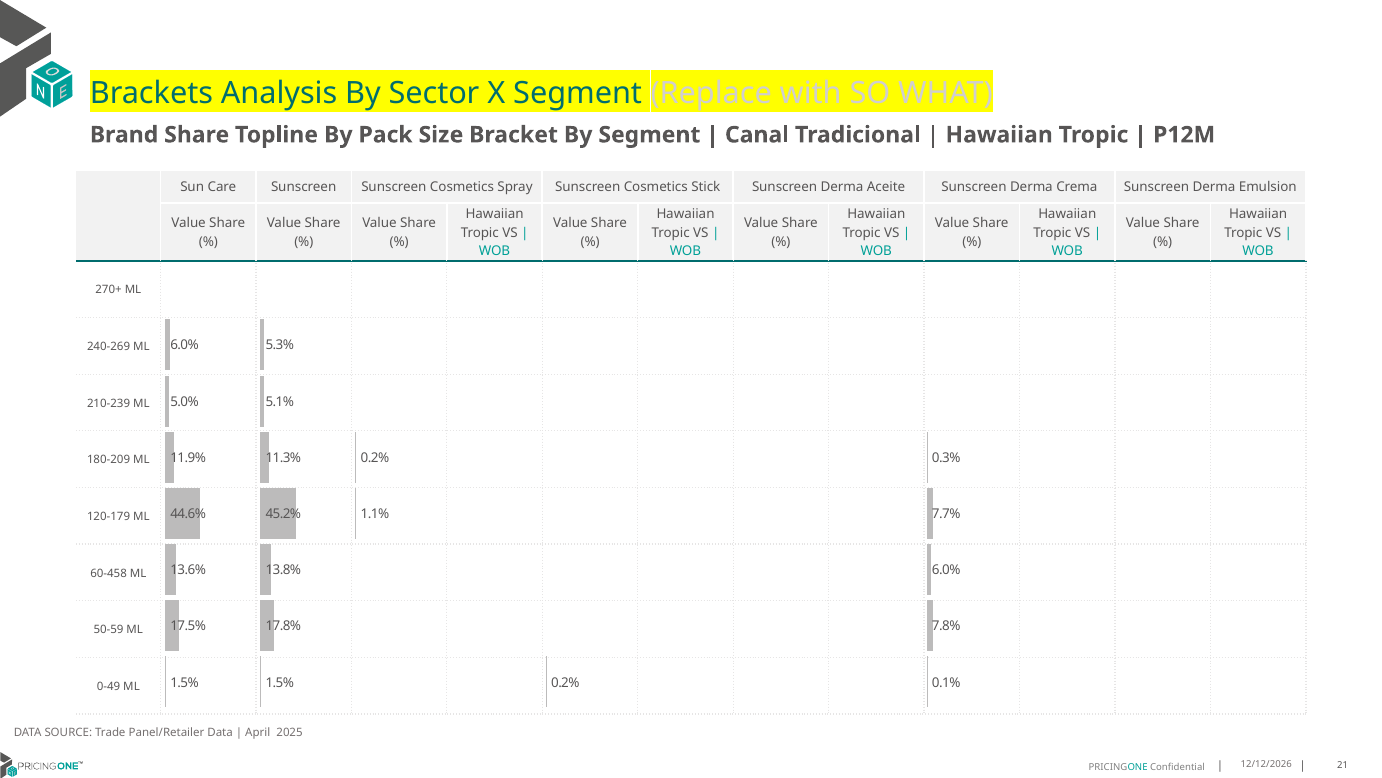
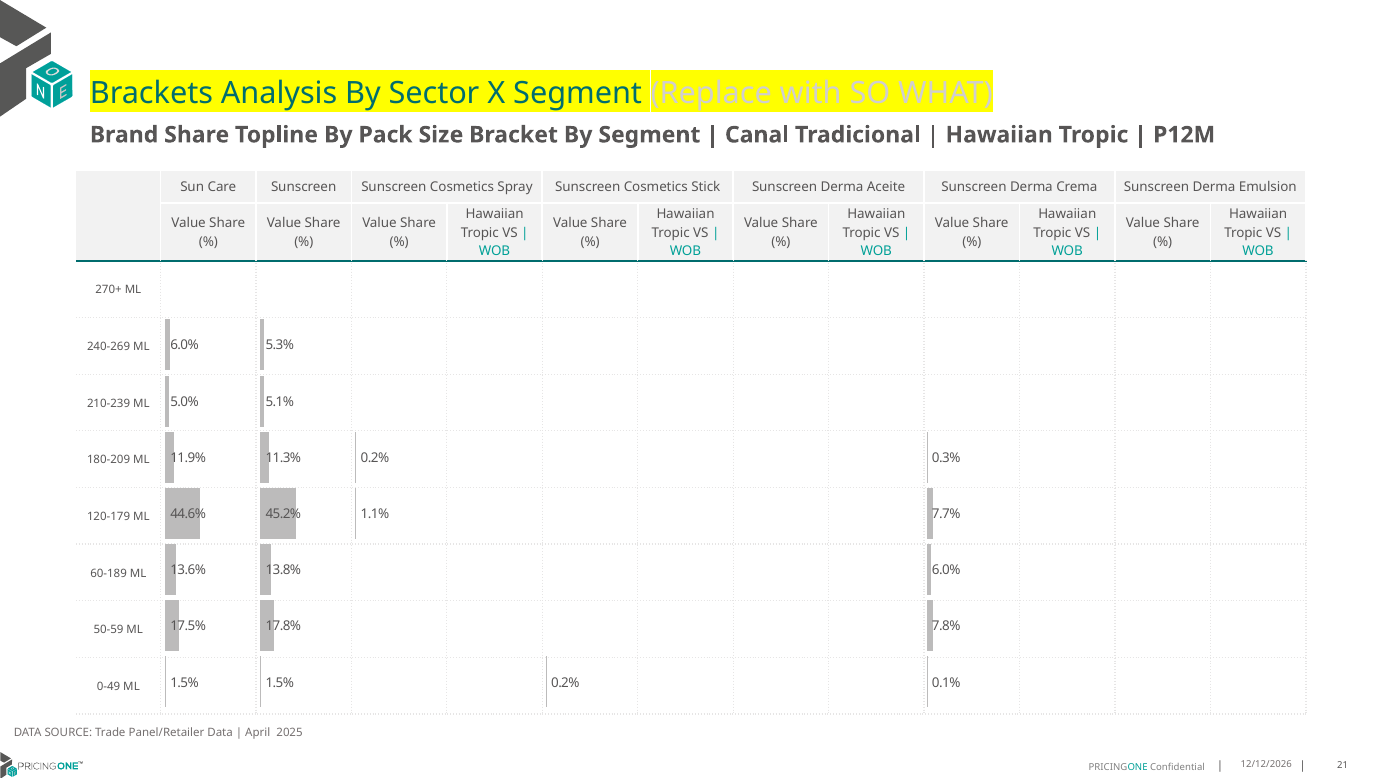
60-458: 60-458 -> 60-189
